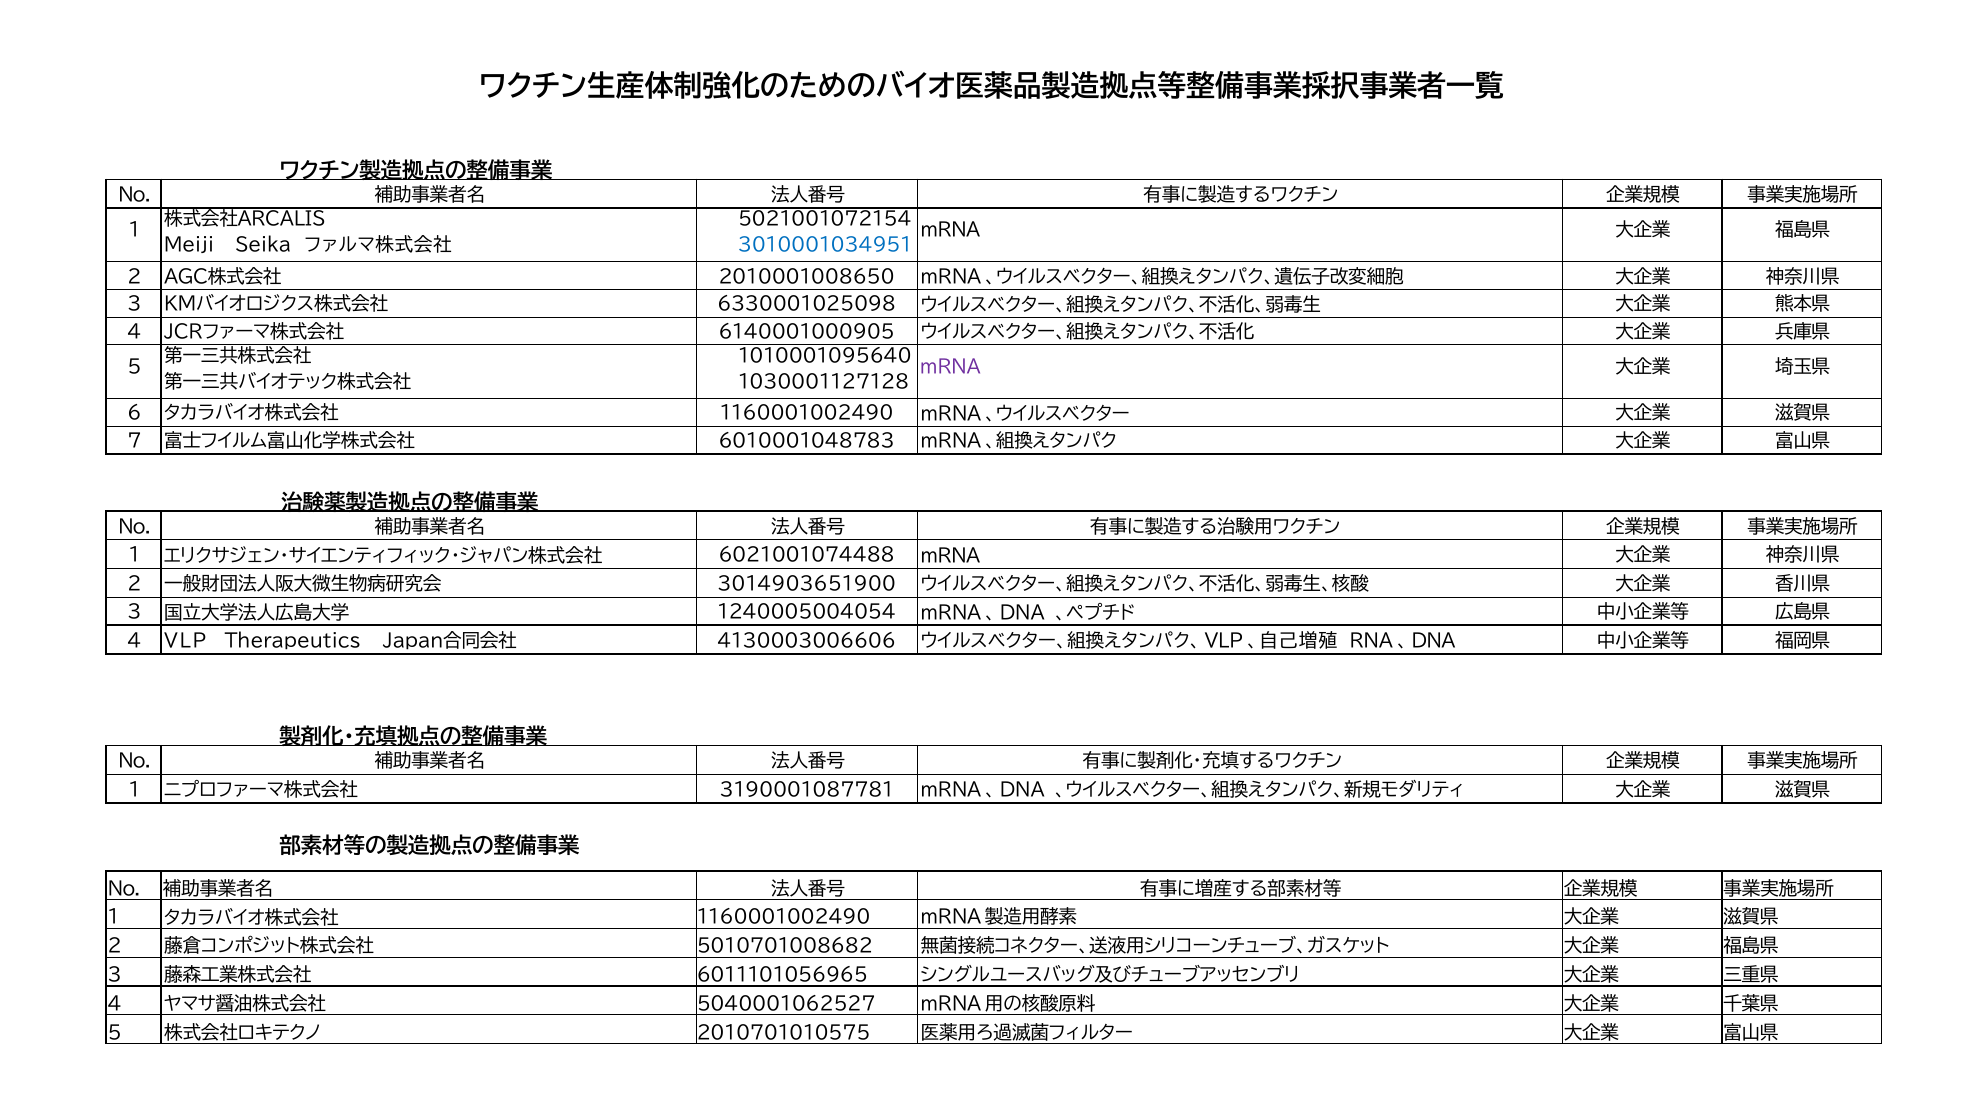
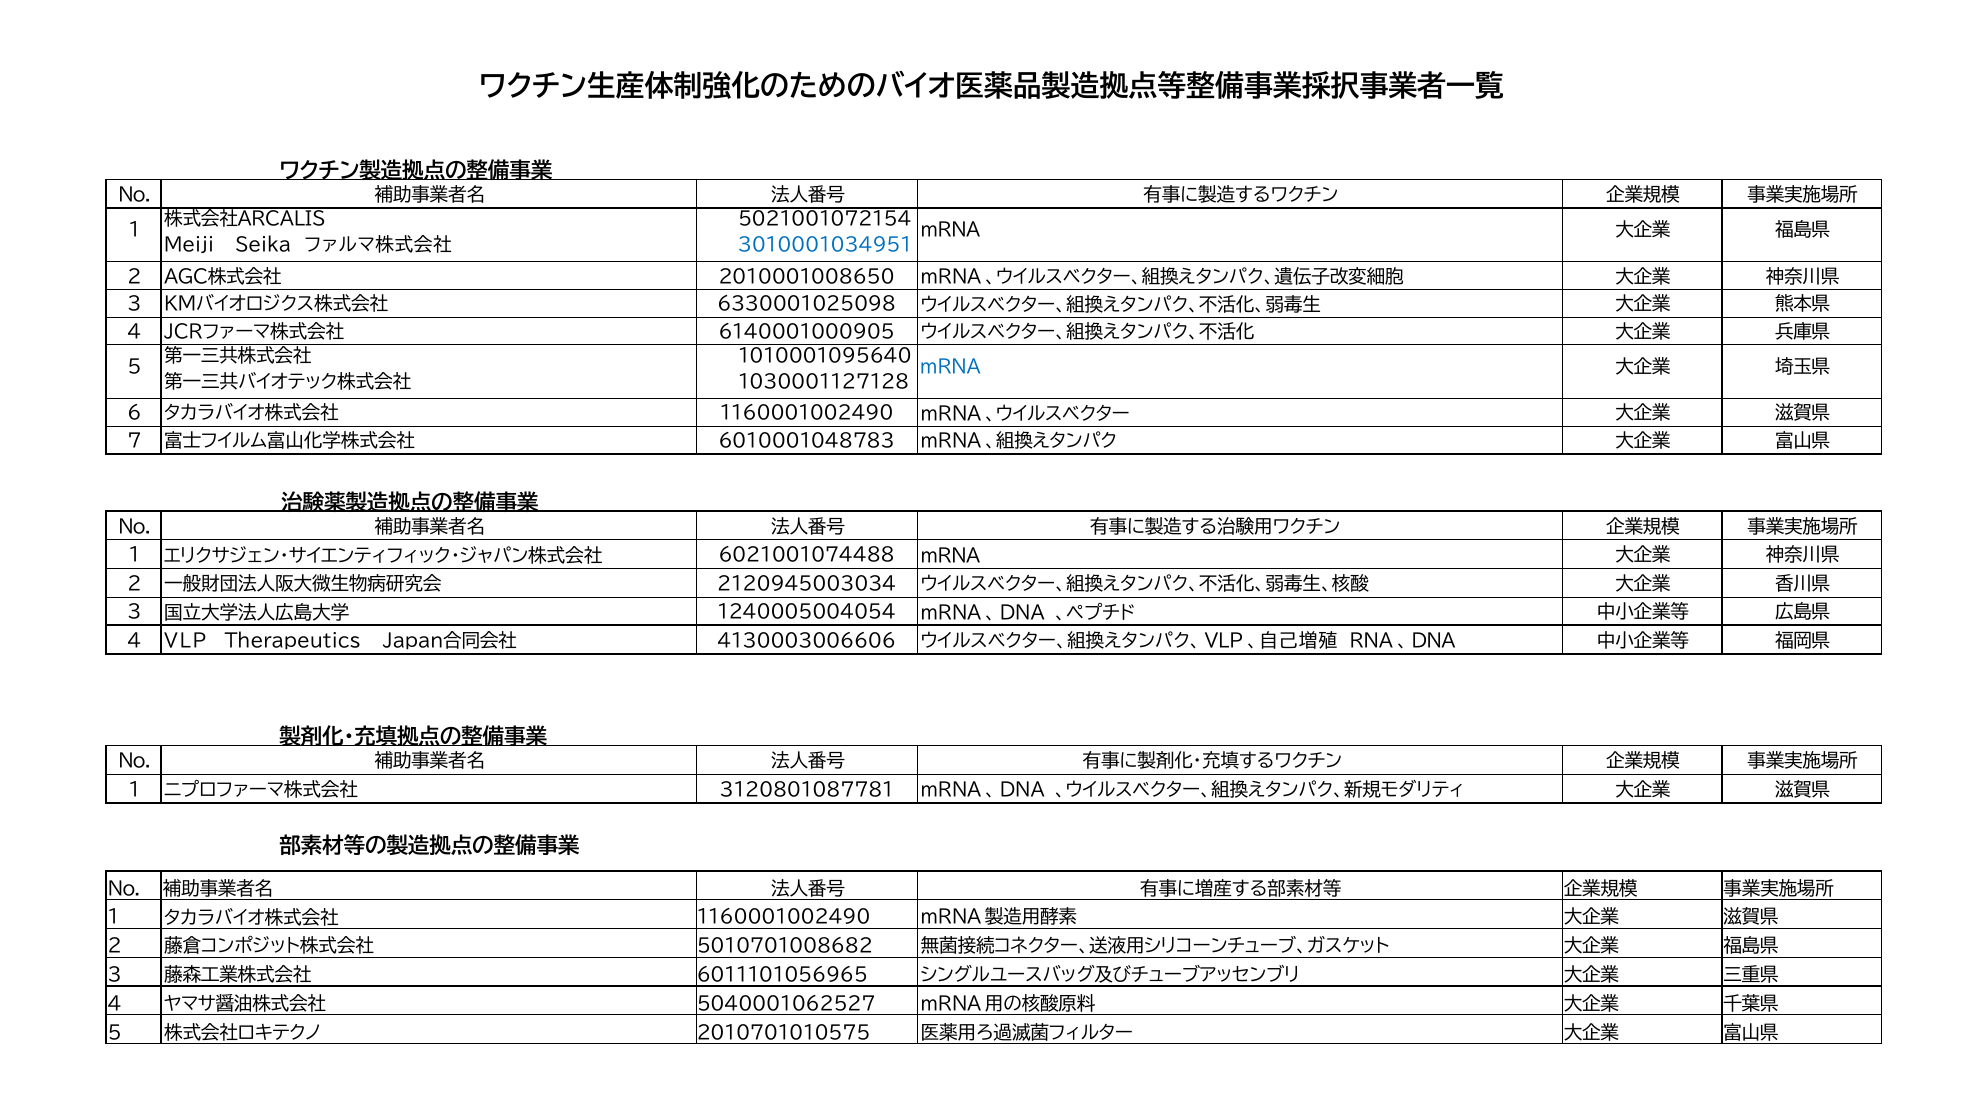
mRNA at (950, 368) colour: purple -> blue
3014903651900: 3014903651900 -> 2120945003034
3190001087781: 3190001087781 -> 3120801087781
